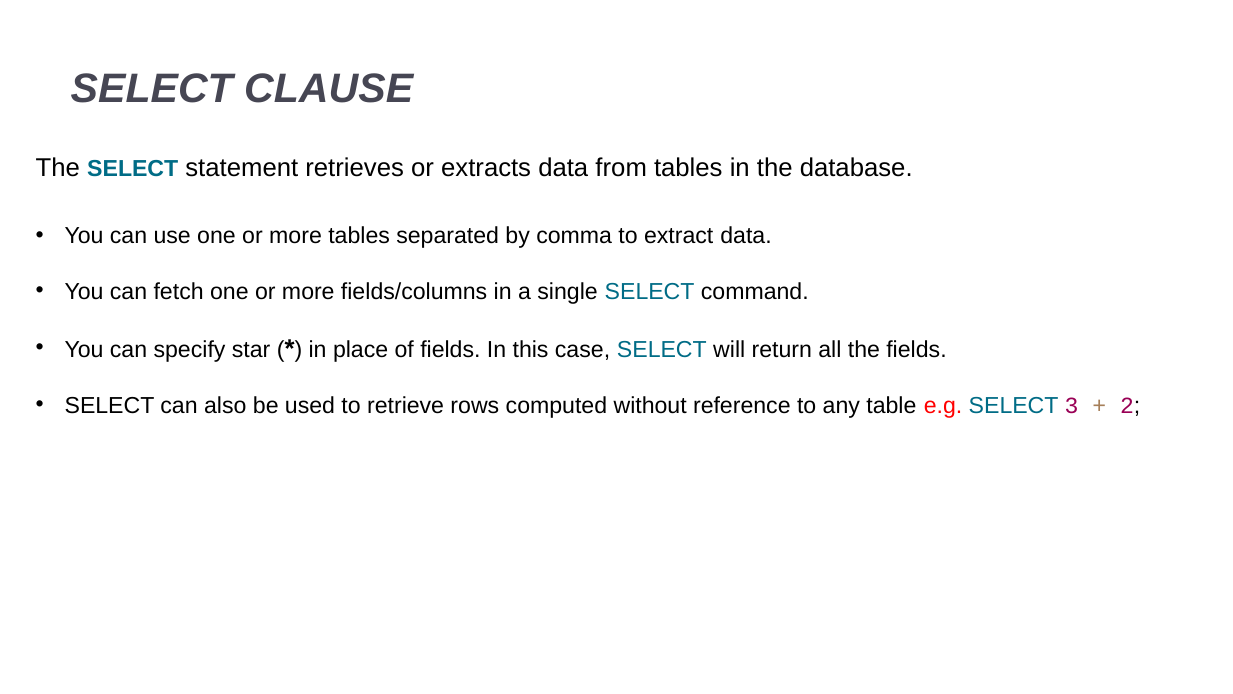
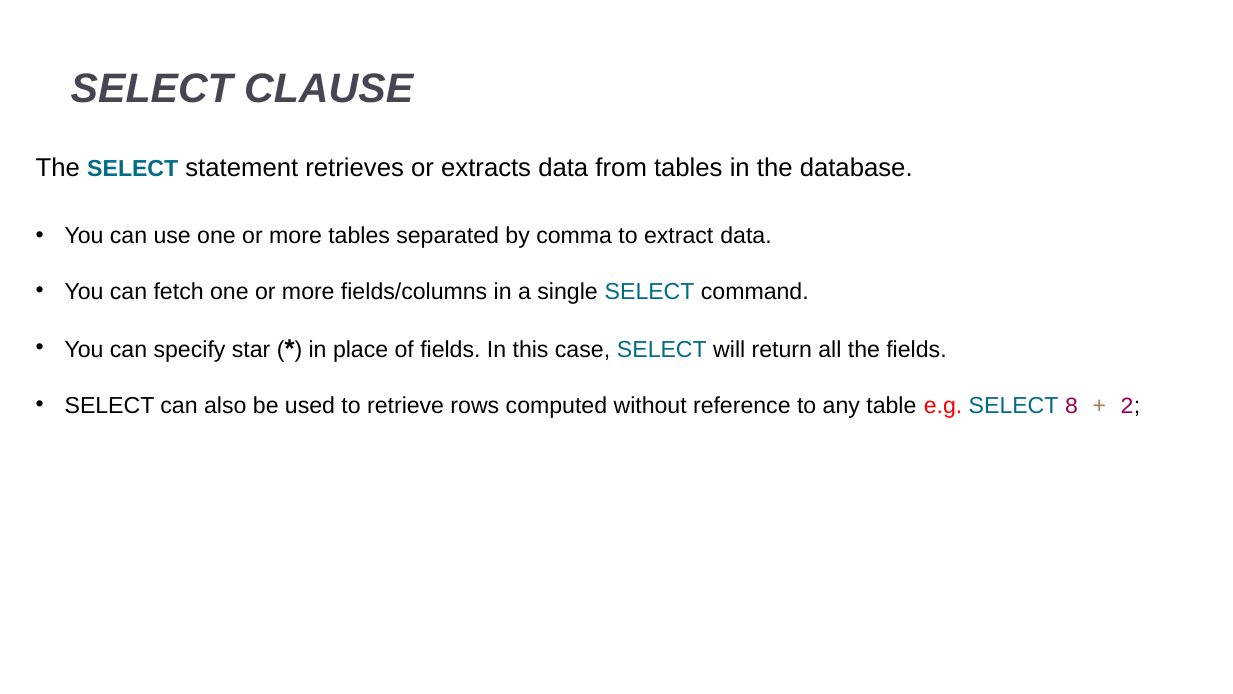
3: 3 -> 8
